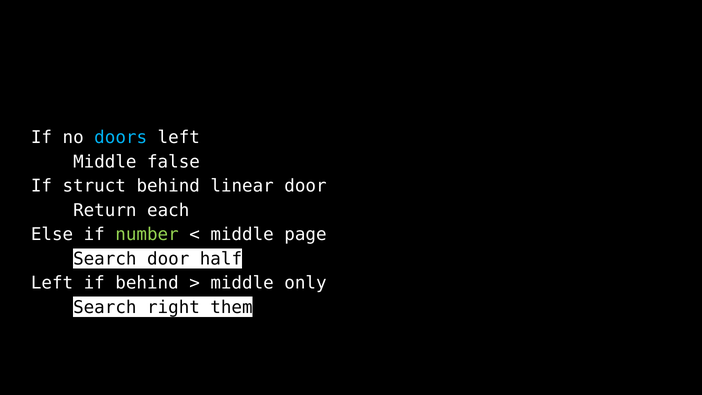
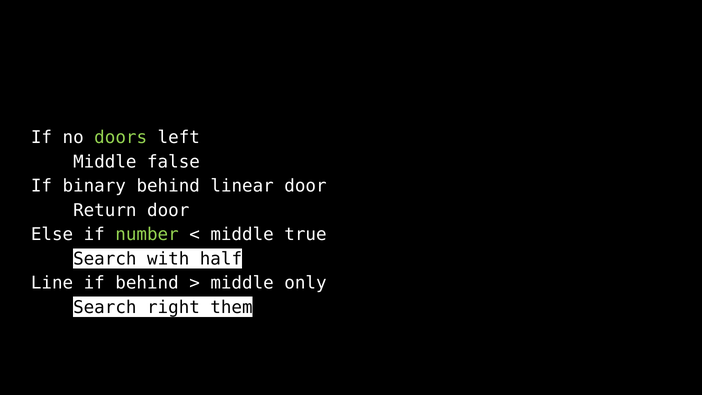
doors colour: light blue -> light green
struct: struct -> binary
Return each: each -> door
page: page -> true
Search door: door -> with
Left at (52, 283): Left -> Line
